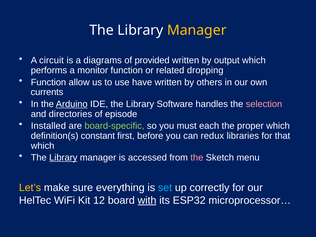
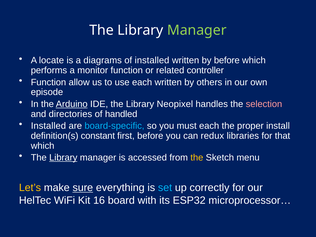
Manager at (197, 30) colour: yellow -> light green
circuit: circuit -> locate
of provided: provided -> installed
by output: output -> before
dropping: dropping -> controller
use have: have -> each
currents: currents -> episode
Software: Software -> Neopixel
episode: episode -> handled
board-specific colour: light green -> light blue
proper which: which -> install
the at (197, 158) colour: pink -> yellow
sure underline: none -> present
12: 12 -> 16
with underline: present -> none
